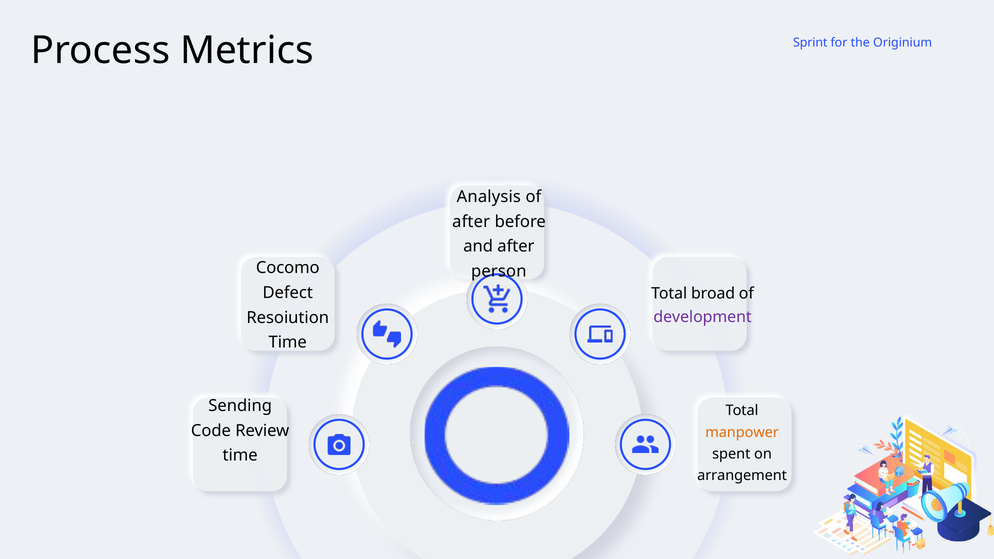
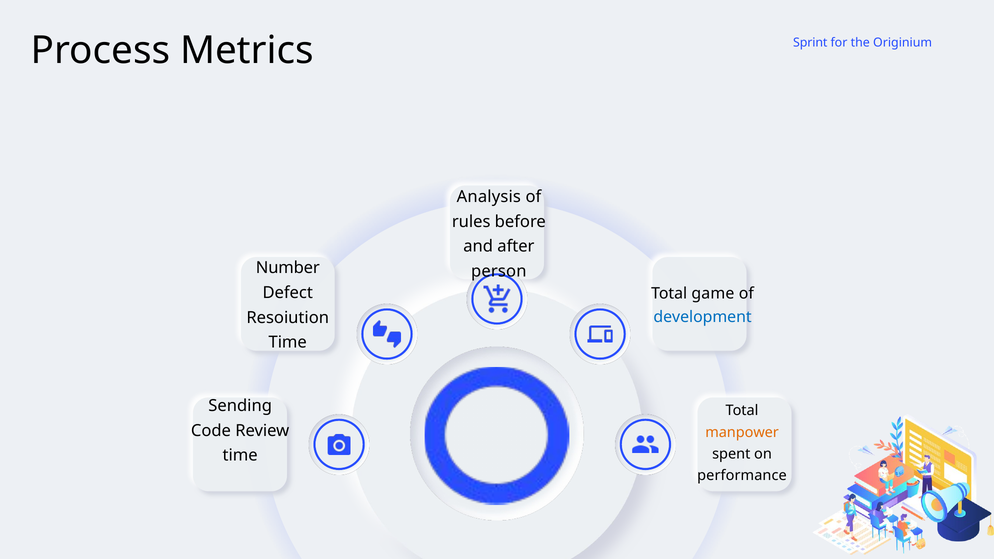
after at (471, 222): after -> rules
Cocomo: Cocomo -> Number
broad: broad -> game
development colour: purple -> blue
arrangement: arrangement -> performance
